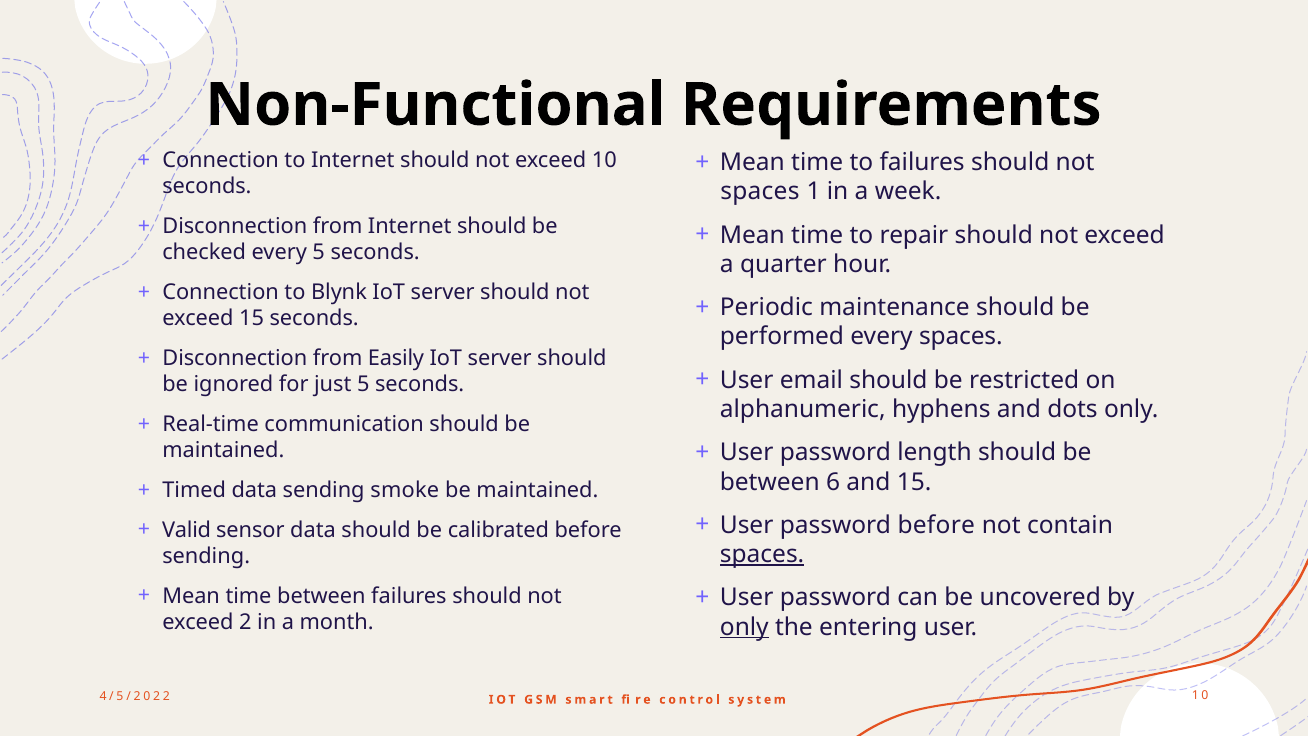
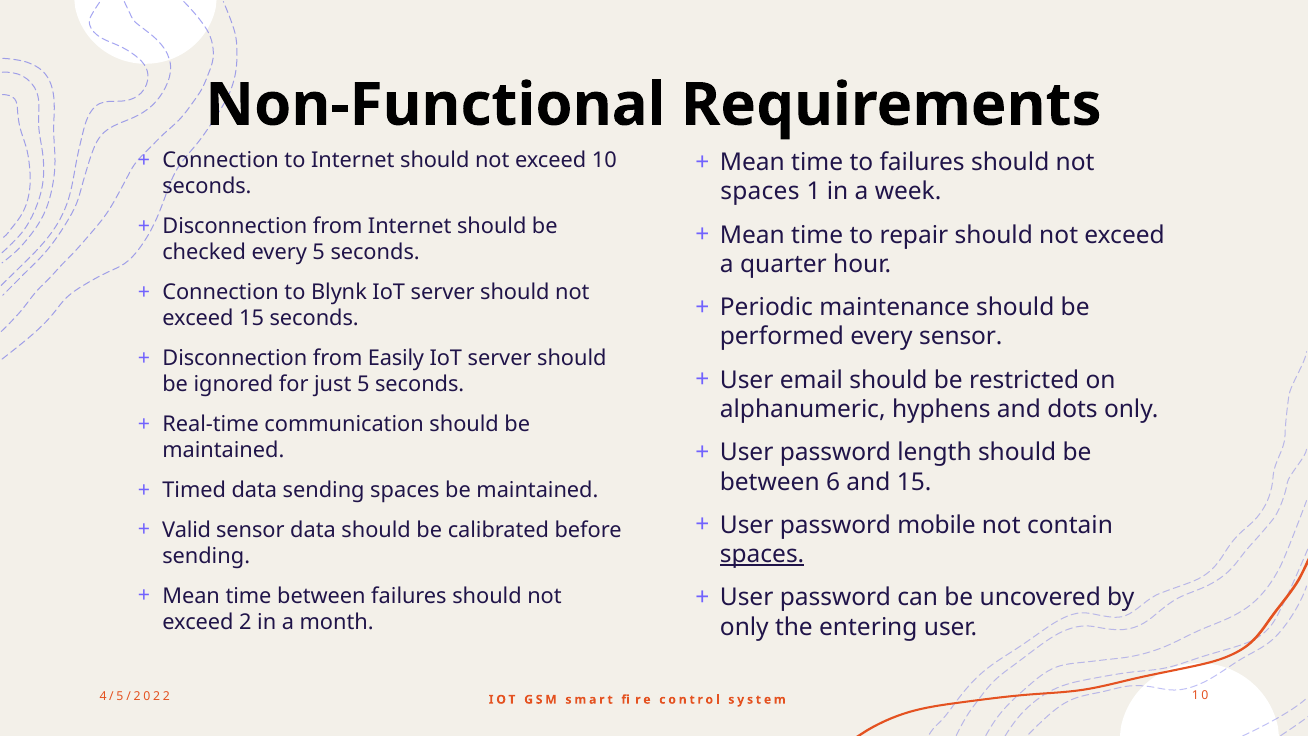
every spaces: spaces -> sensor
sending smoke: smoke -> spaces
password before: before -> mobile
only at (744, 627) underline: present -> none
